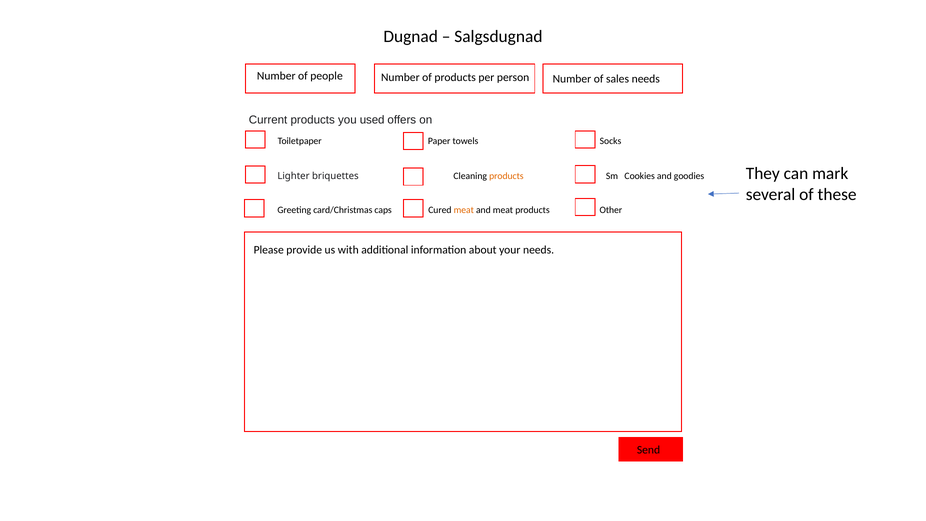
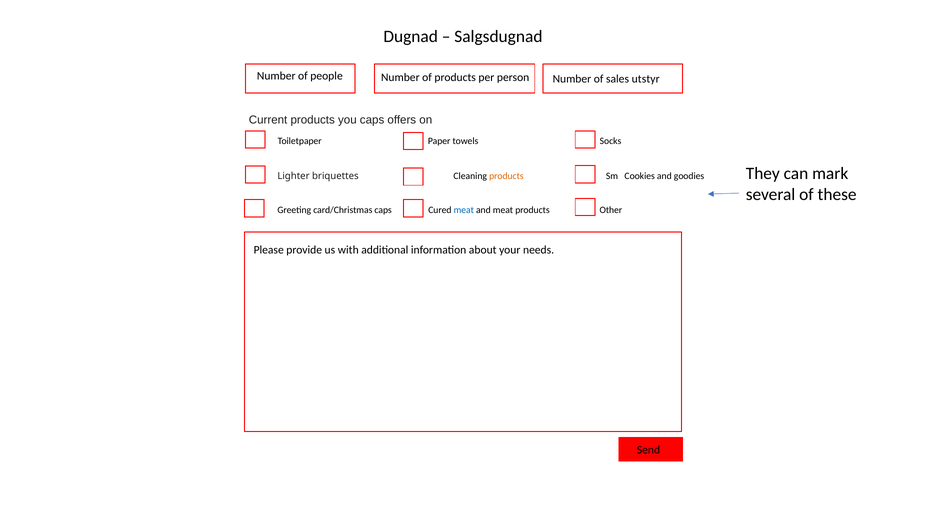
sales needs: needs -> utstyr
you used: used -> caps
meat at (464, 210) colour: orange -> blue
